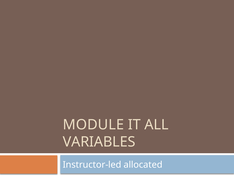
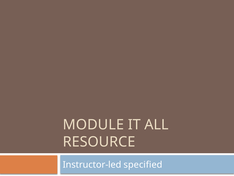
VARIABLES: VARIABLES -> RESOURCE
allocated: allocated -> specified
